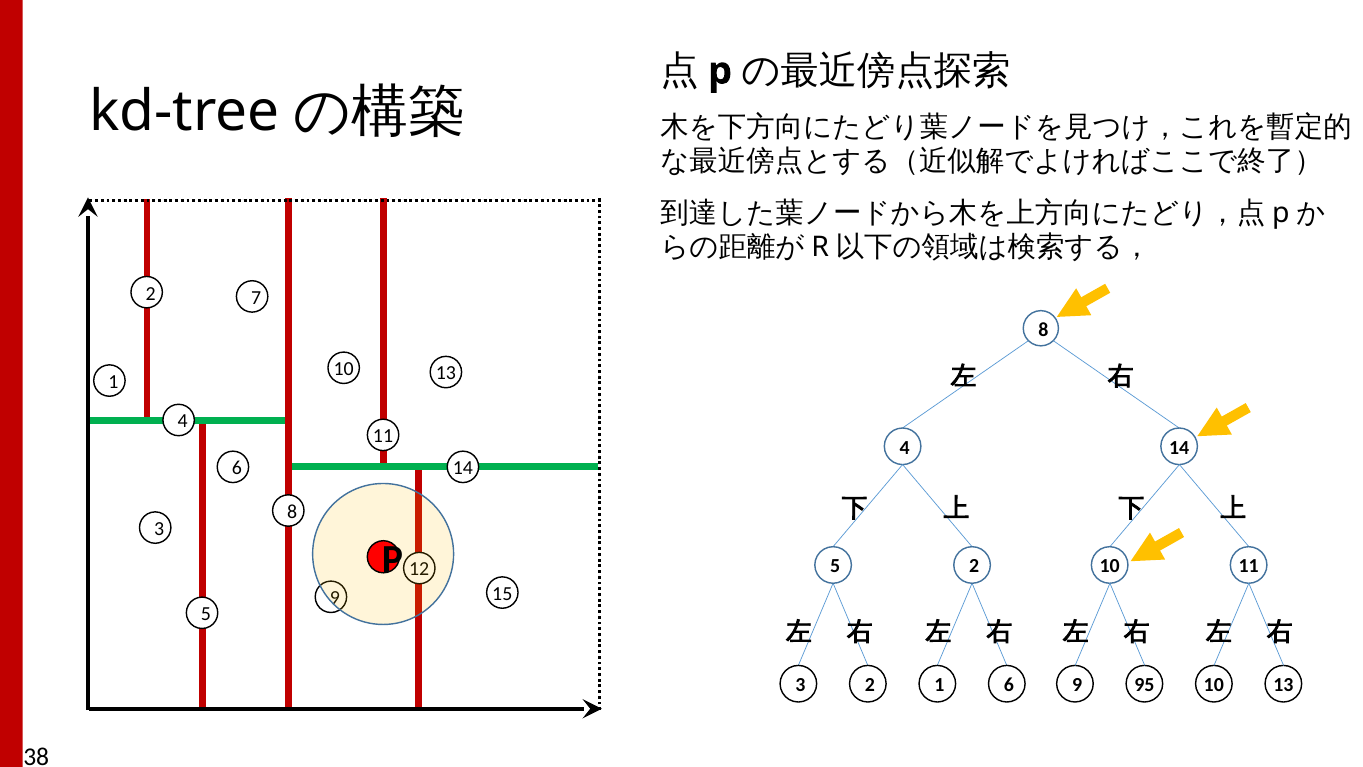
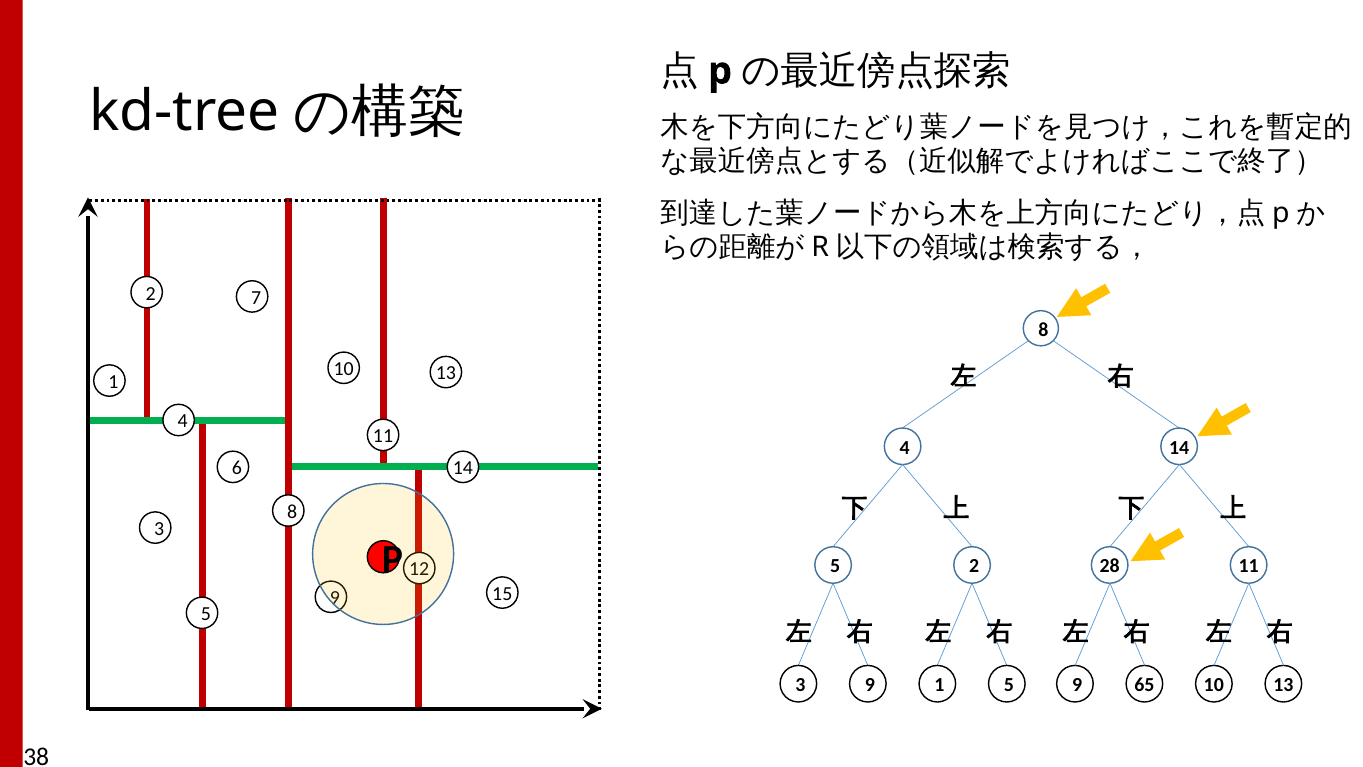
2 10: 10 -> 28
3 2: 2 -> 9
1 6: 6 -> 5
95: 95 -> 65
